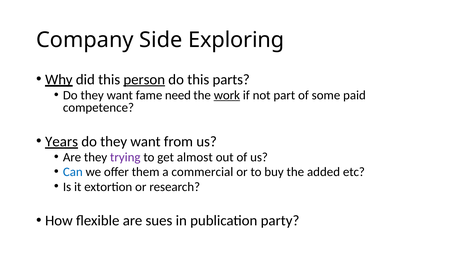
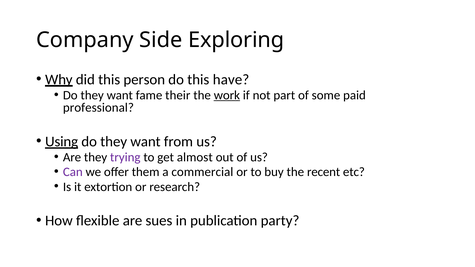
person underline: present -> none
parts: parts -> have
need: need -> their
competence: competence -> professional
Years: Years -> Using
Can colour: blue -> purple
added: added -> recent
